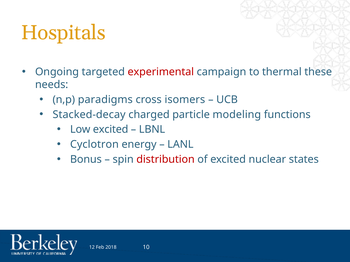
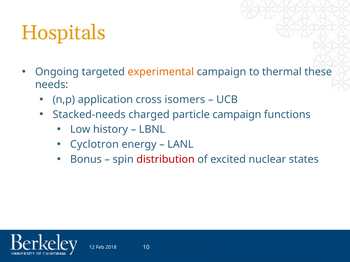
experimental colour: red -> orange
paradigms: paradigms -> application
Stacked-decay: Stacked-decay -> Stacked-needs
particle modeling: modeling -> campaign
Low excited: excited -> history
